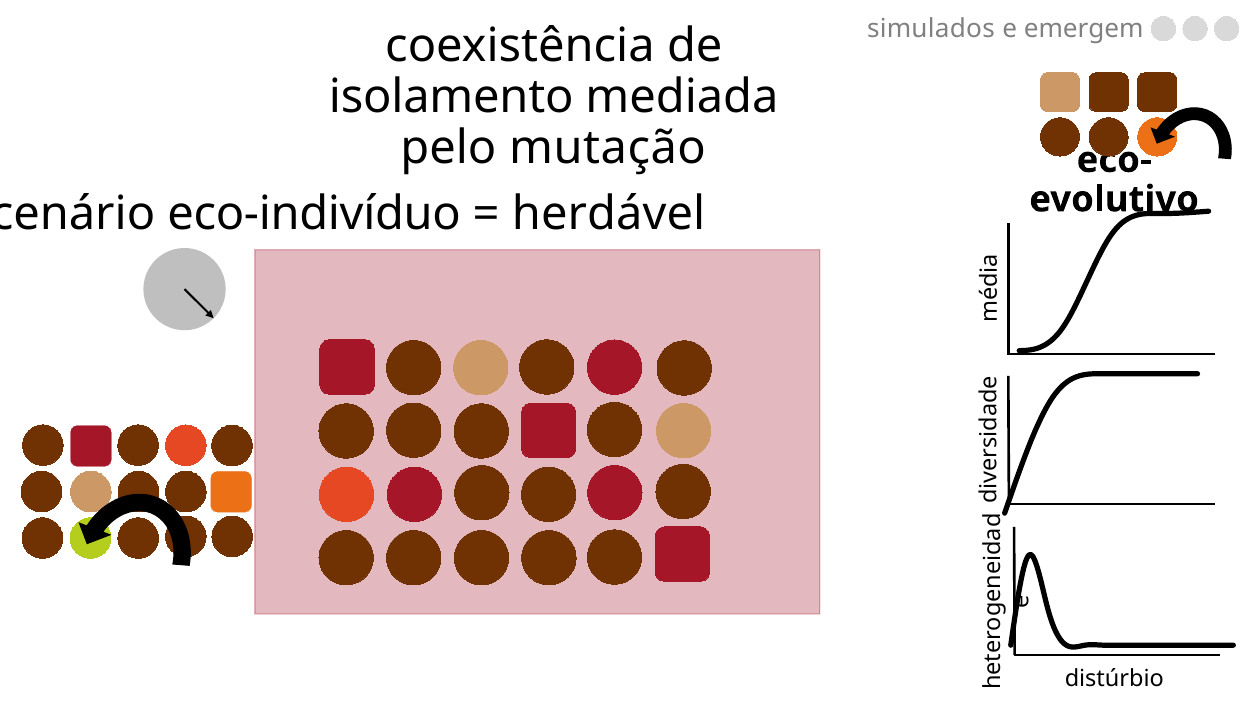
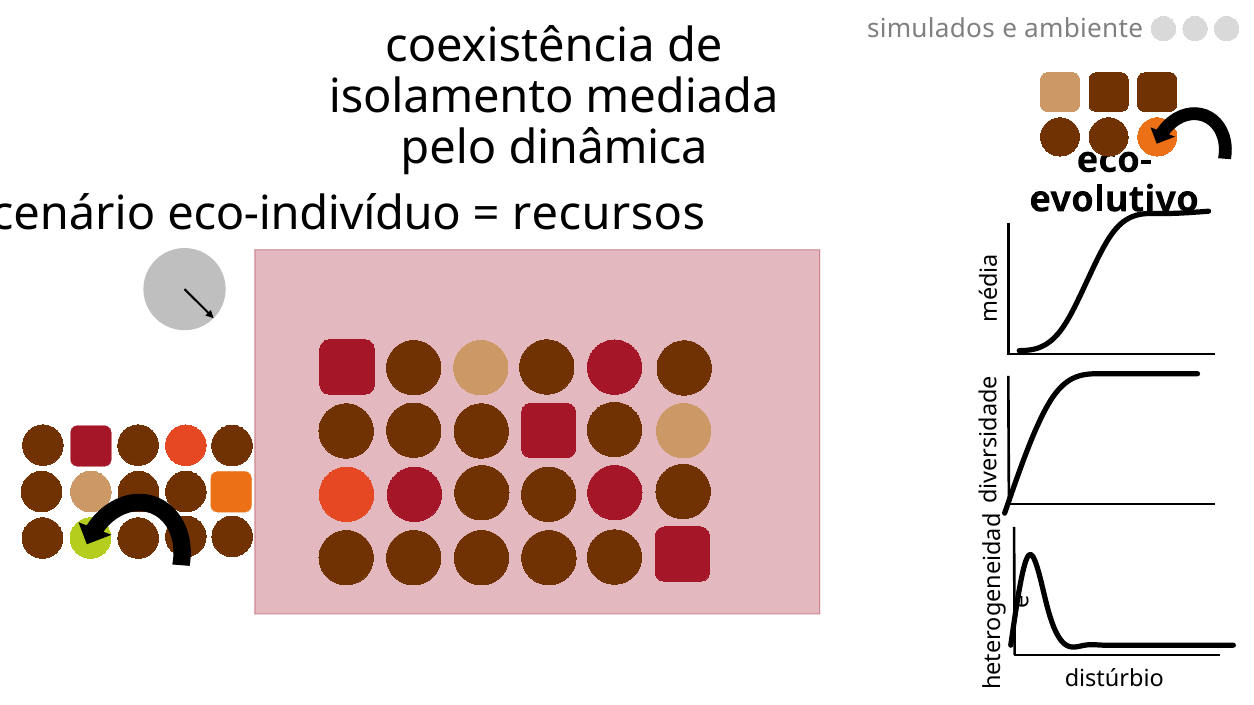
emergem: emergem -> ambiente
mutação: mutação -> dinâmica
herdável: herdável -> recursos
